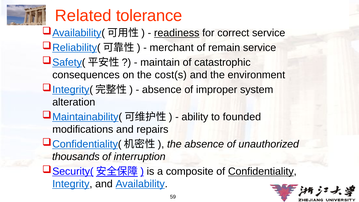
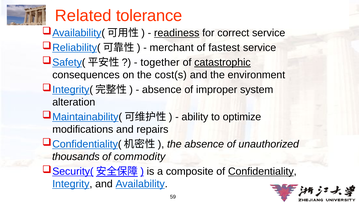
remain: remain -> fastest
maintain: maintain -> together
catastrophic underline: none -> present
founded: founded -> optimize
interruption: interruption -> commodity
